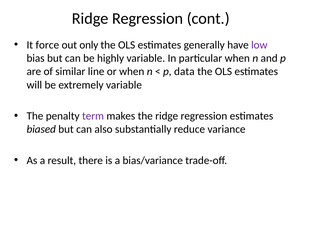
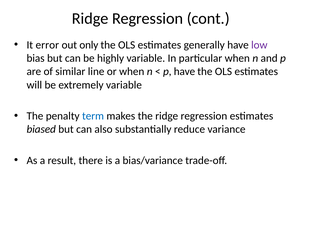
force: force -> error
p data: data -> have
term colour: purple -> blue
